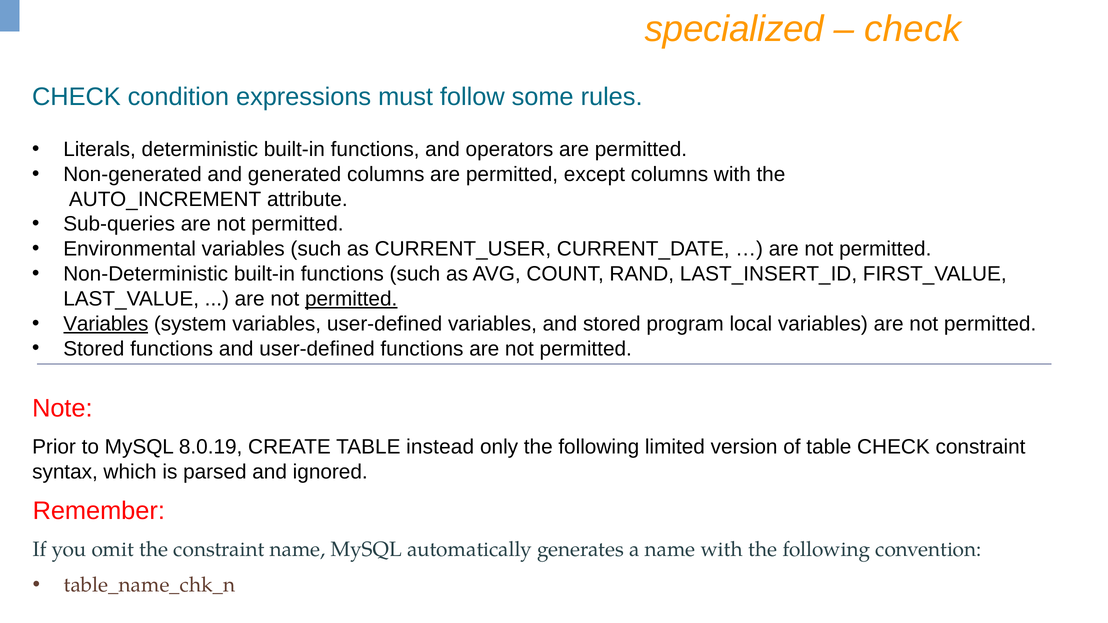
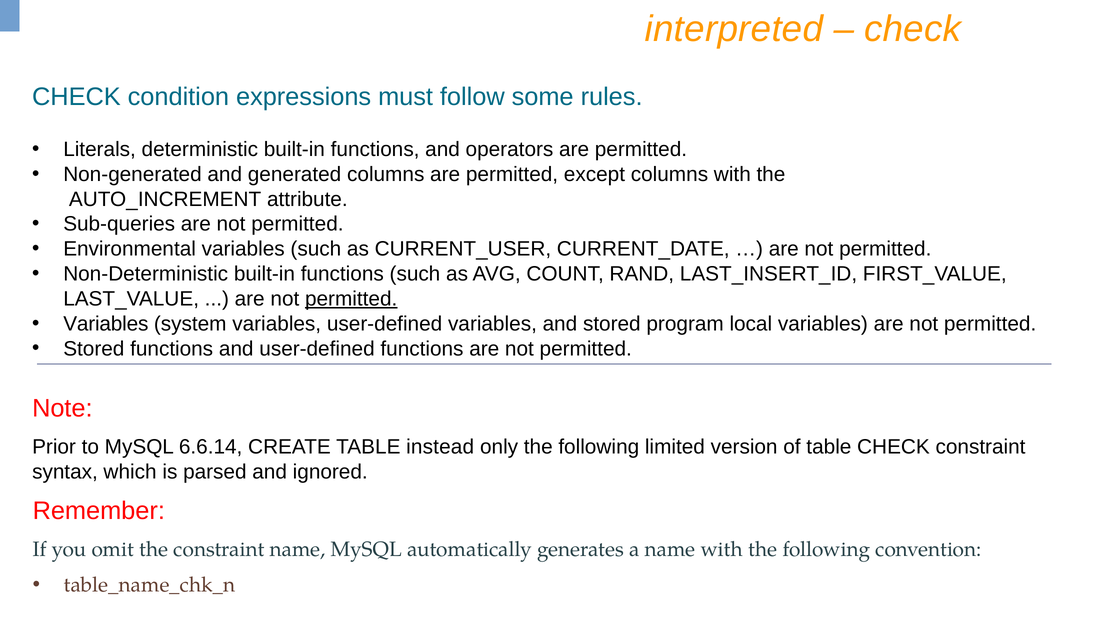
specialized: specialized -> interpreted
Variables at (106, 324) underline: present -> none
8.0.19: 8.0.19 -> 6.6.14
